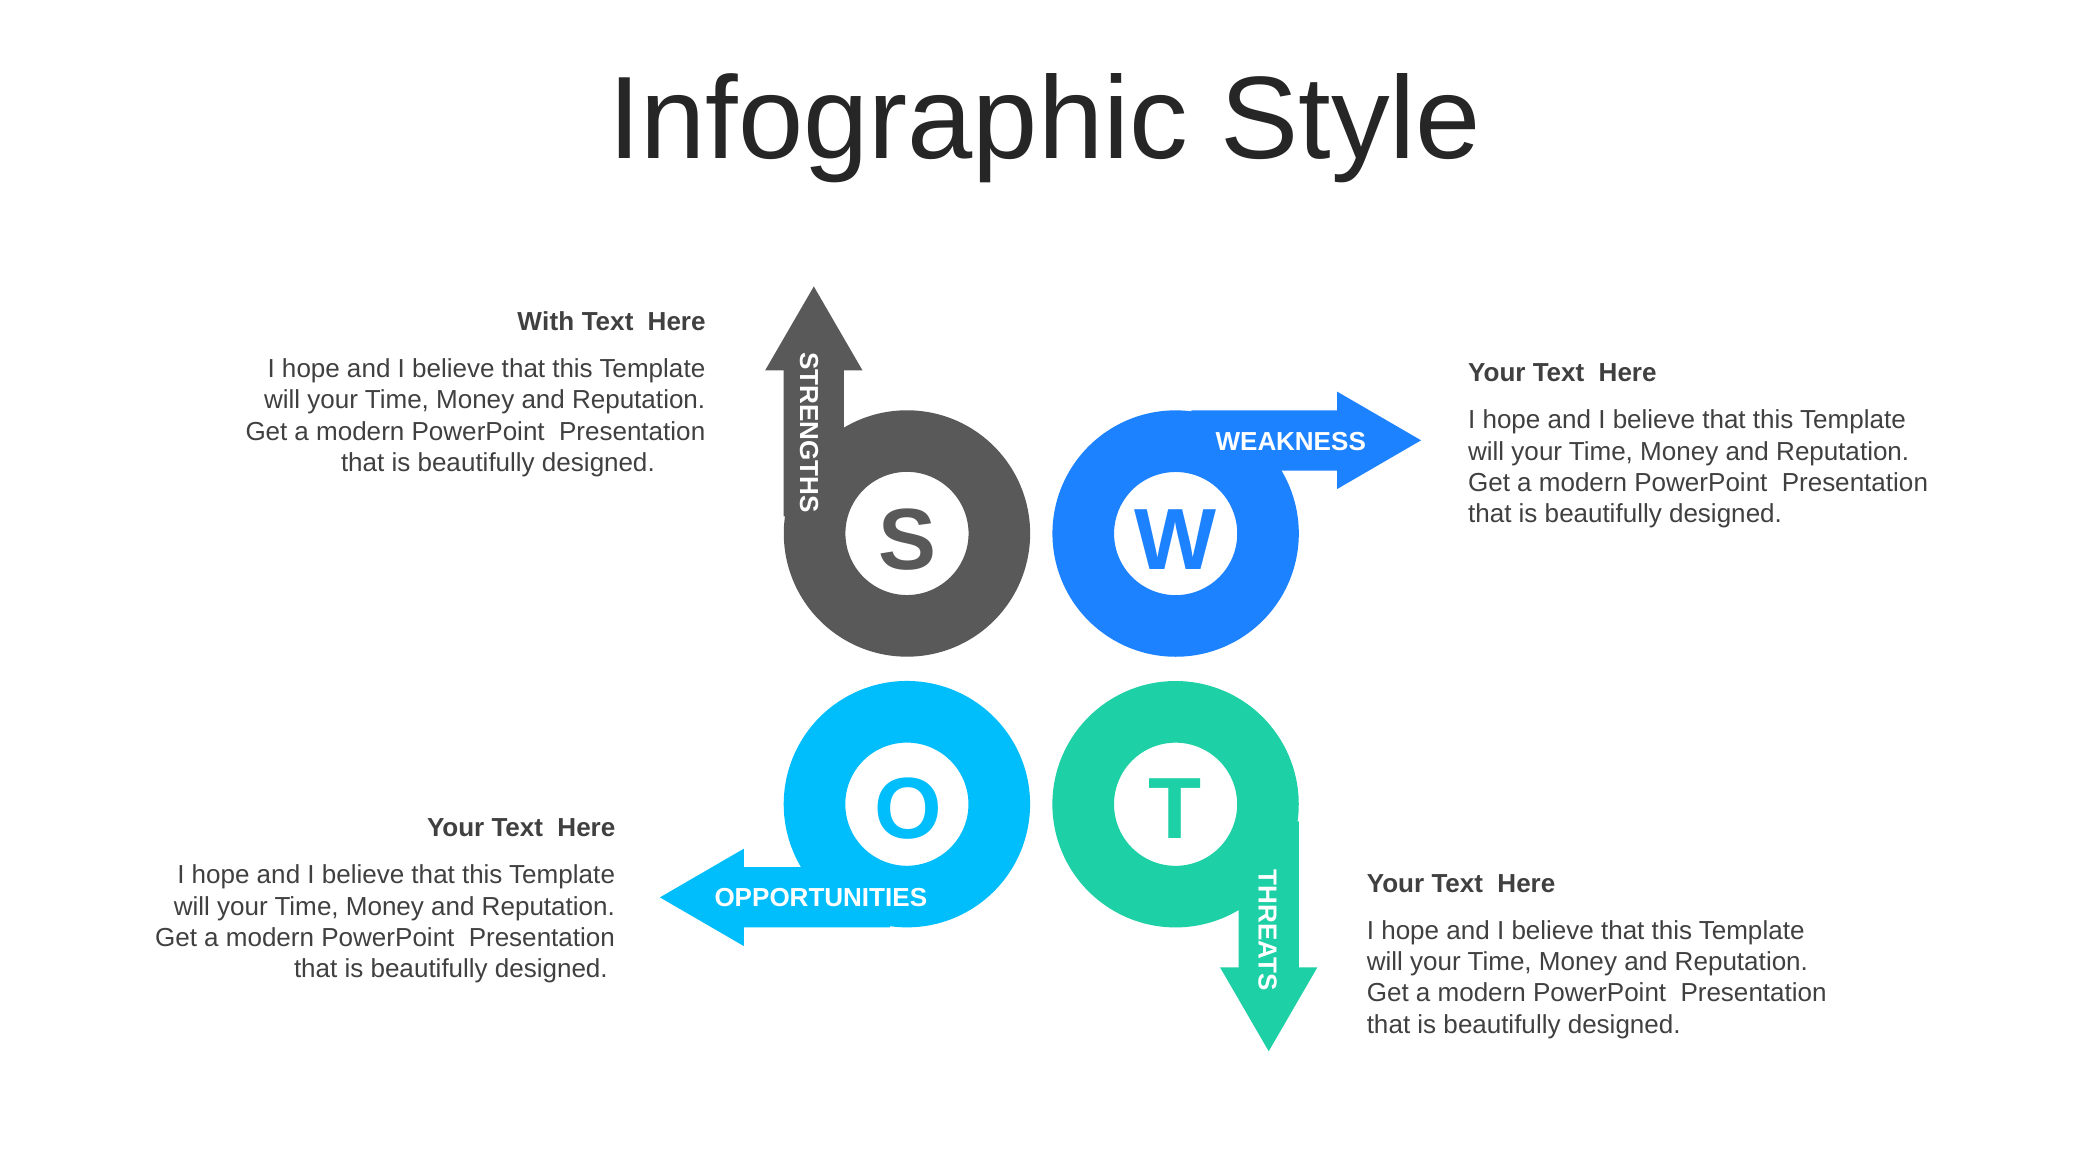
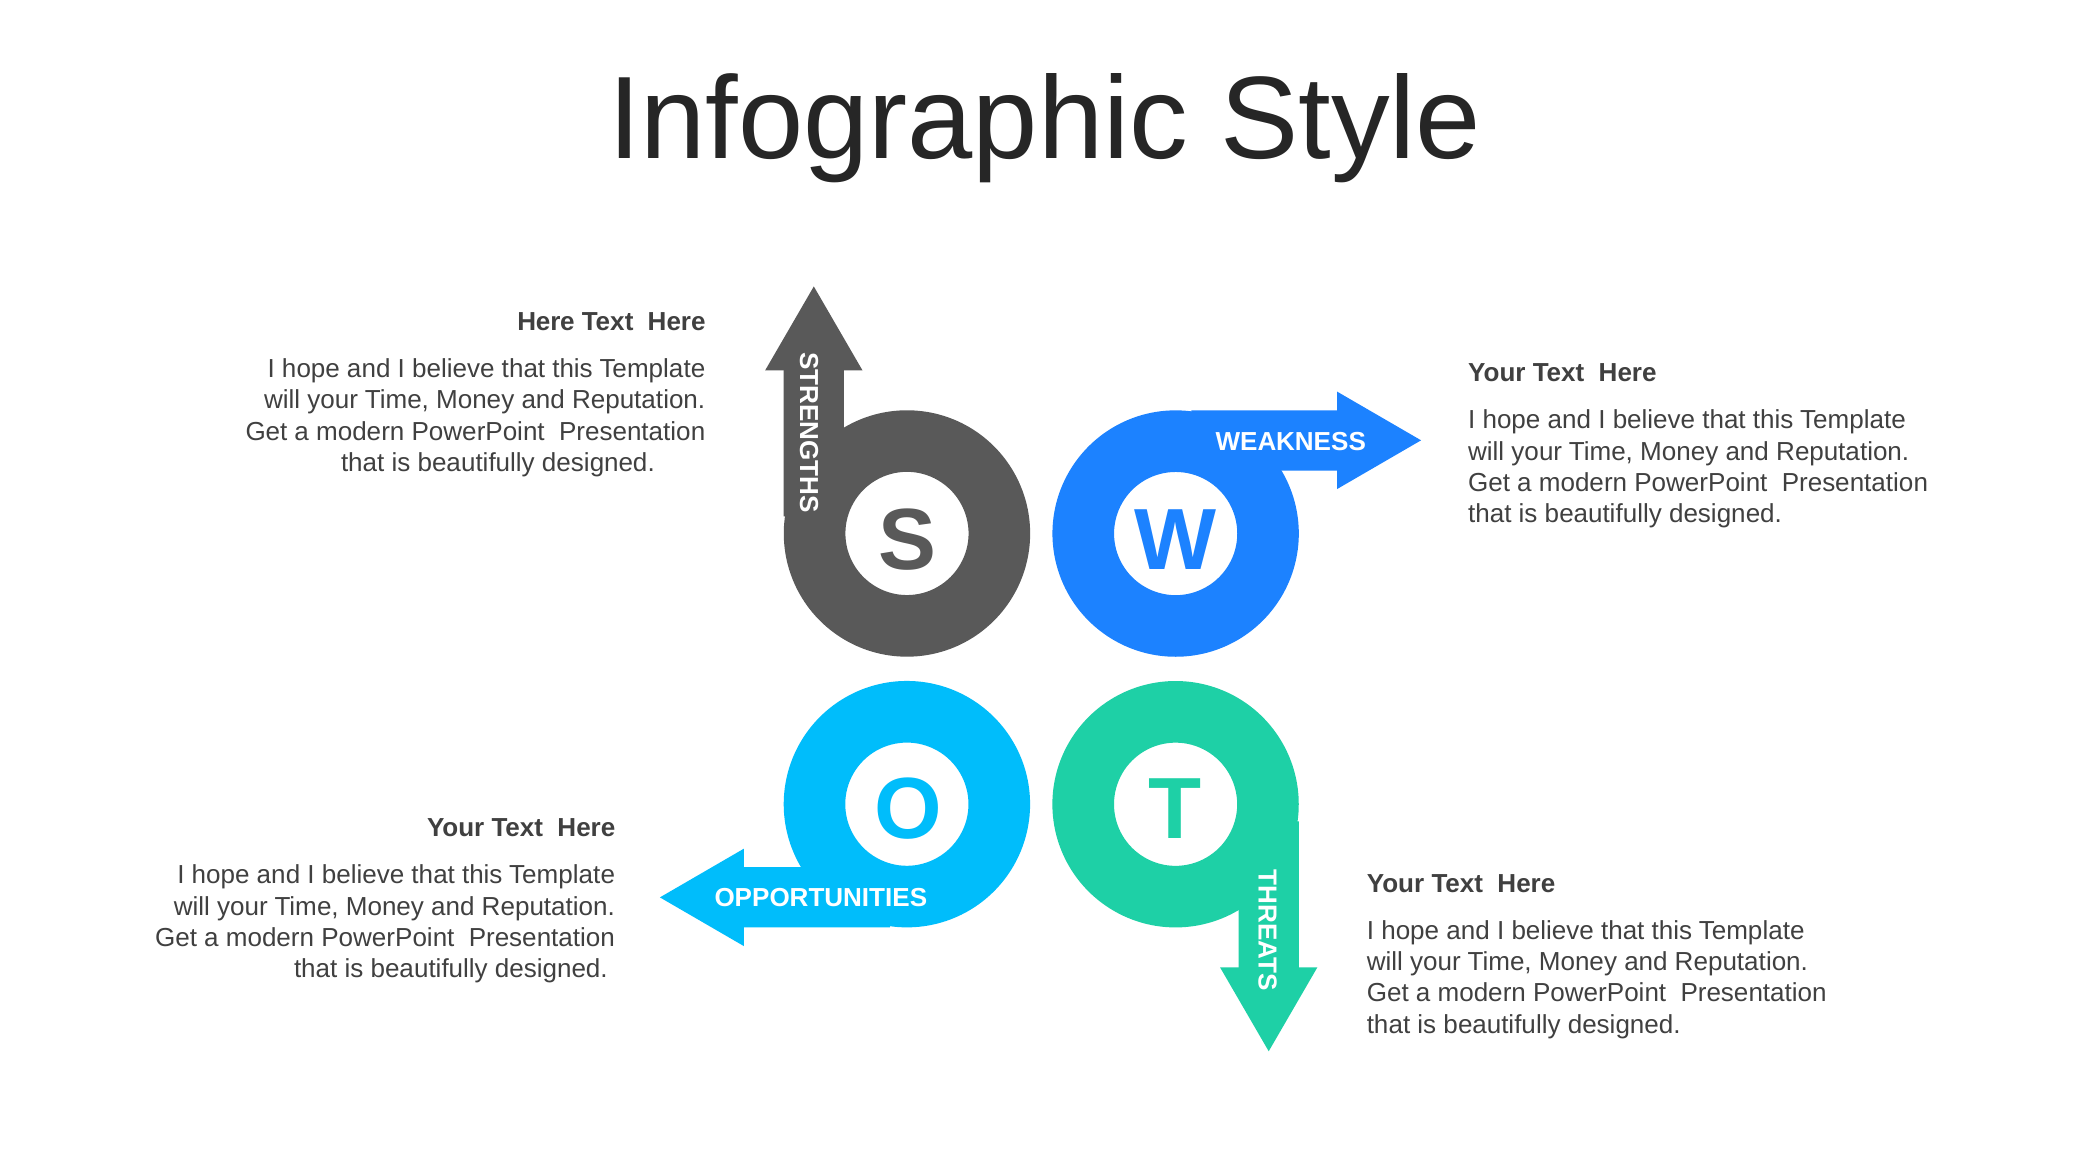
With at (546, 322): With -> Here
